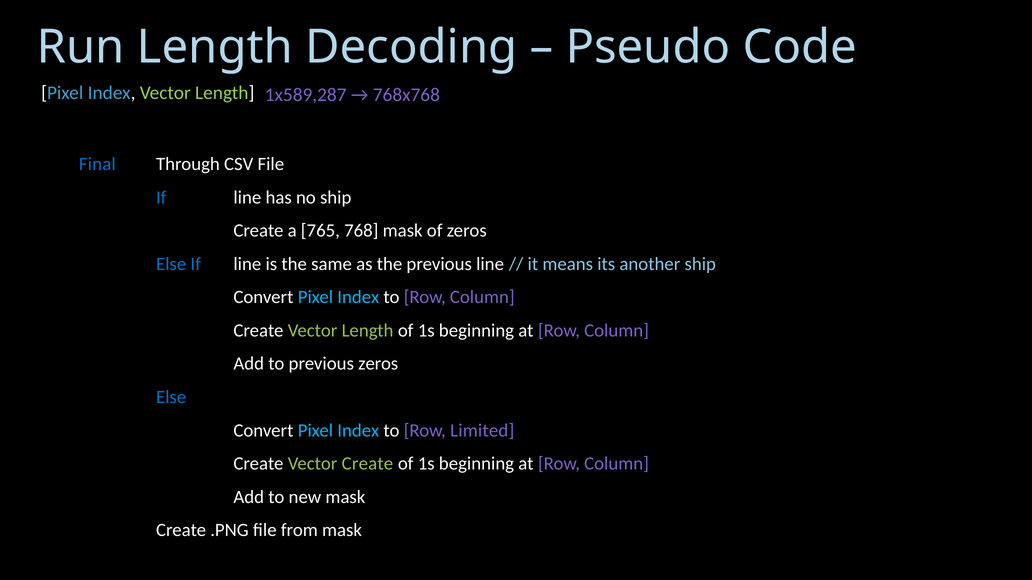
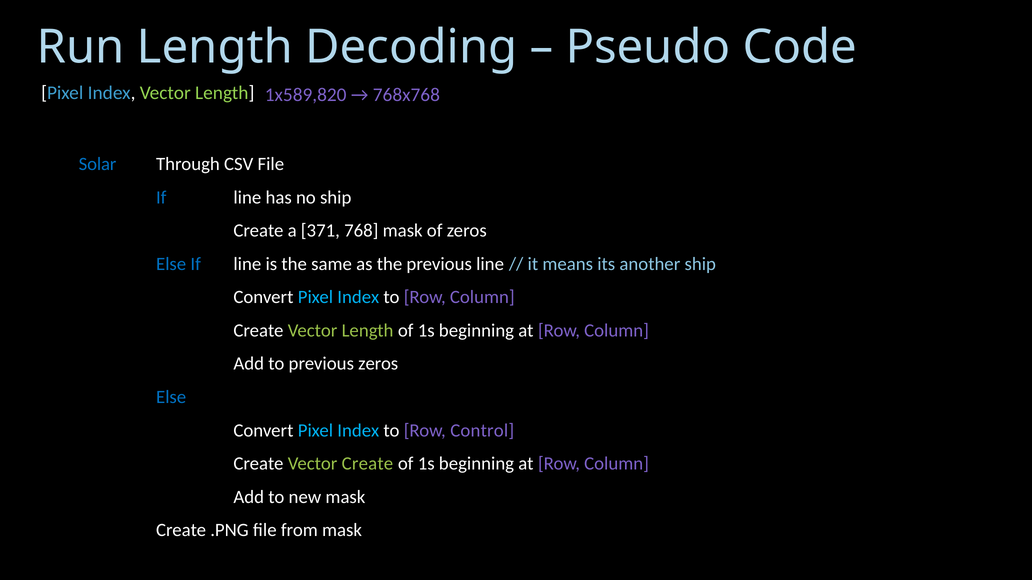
1x589,287: 1x589,287 -> 1x589,820
Final: Final -> Solar
765: 765 -> 371
Limited: Limited -> Control
